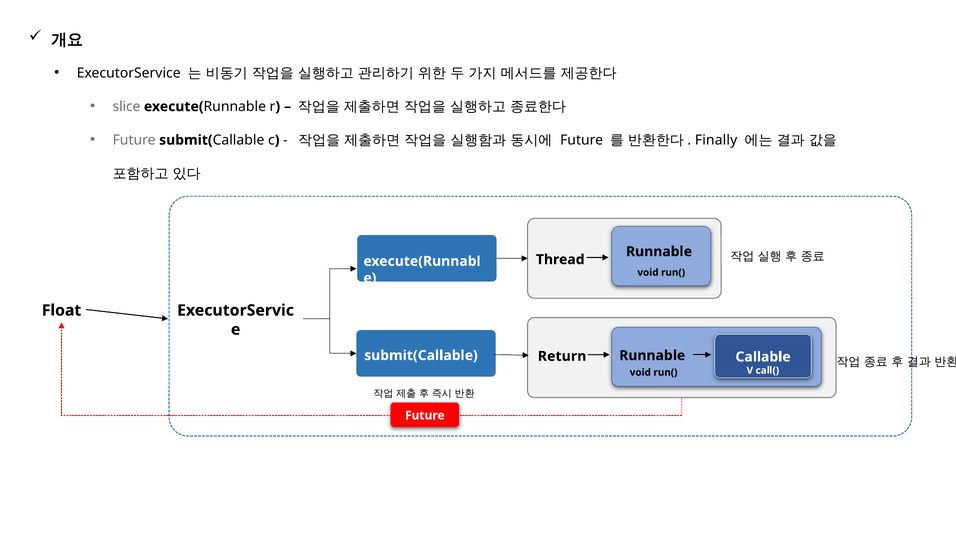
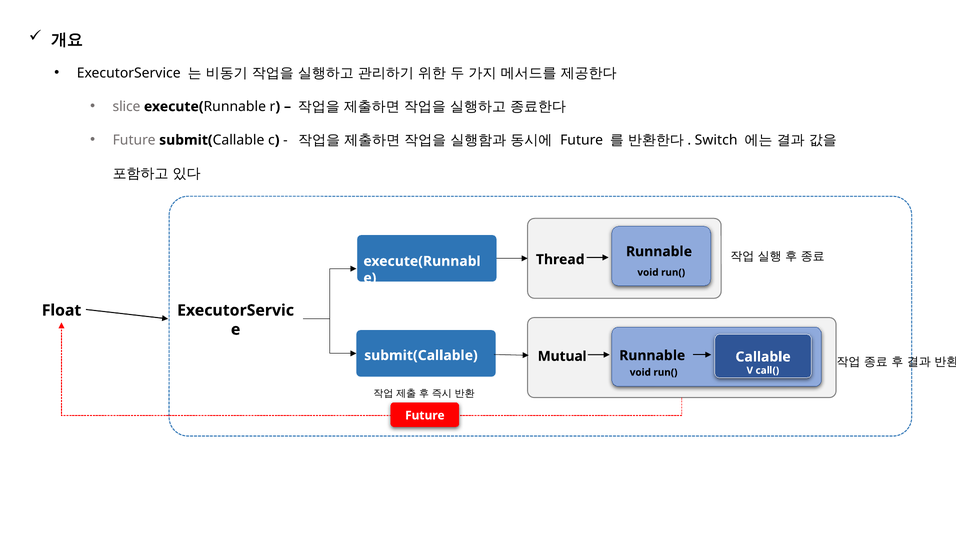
Finally: Finally -> Switch
Return: Return -> Mutual
